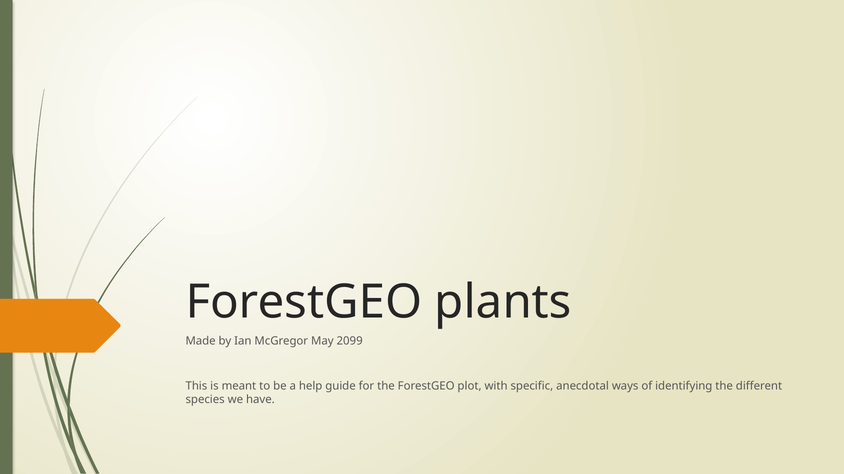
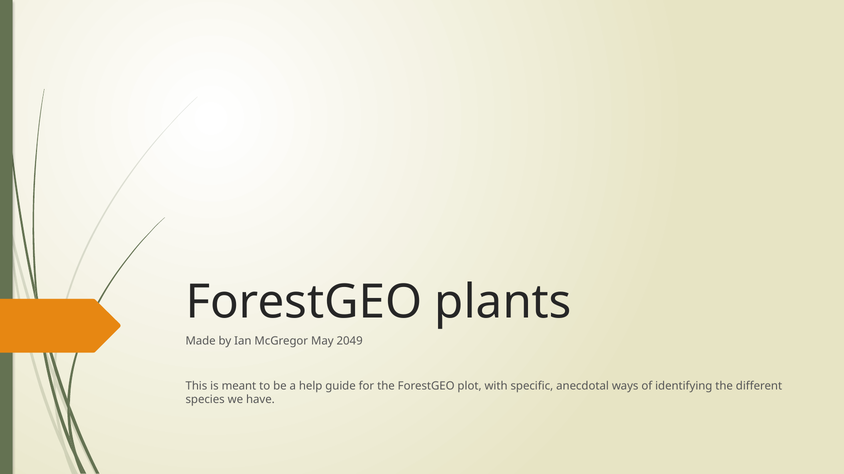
2099: 2099 -> 2049
